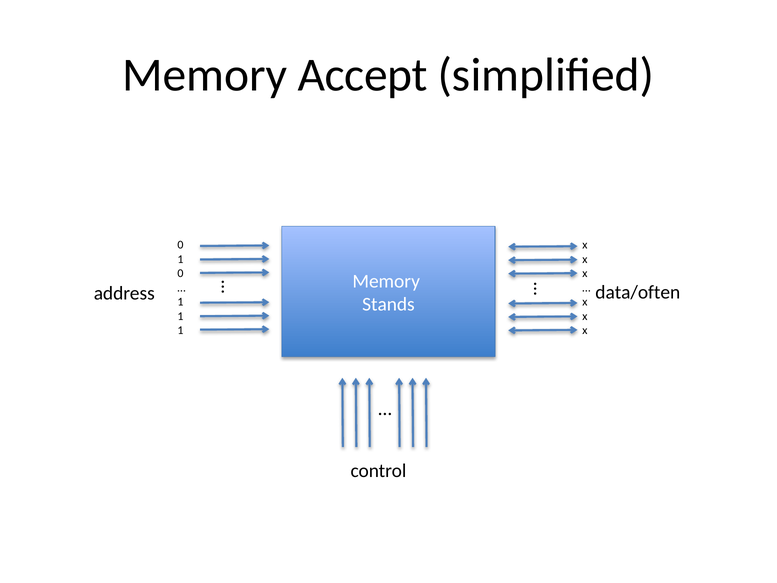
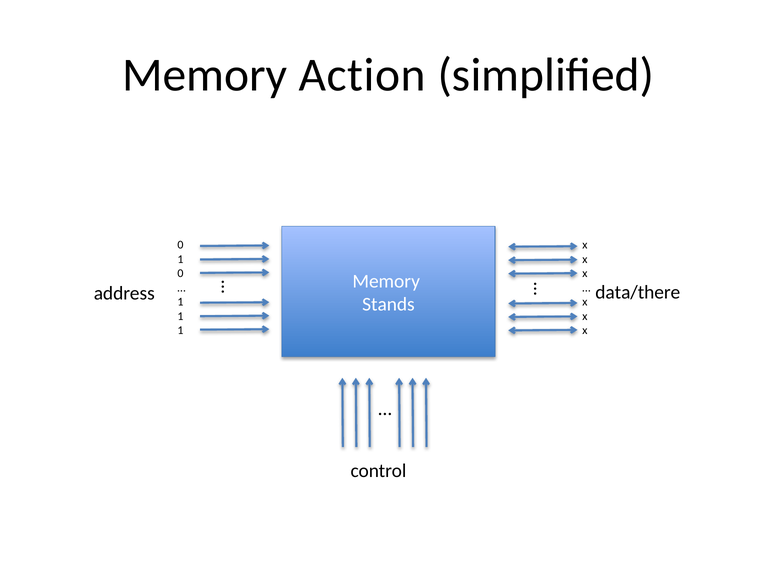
Accept: Accept -> Action
data/often: data/often -> data/there
